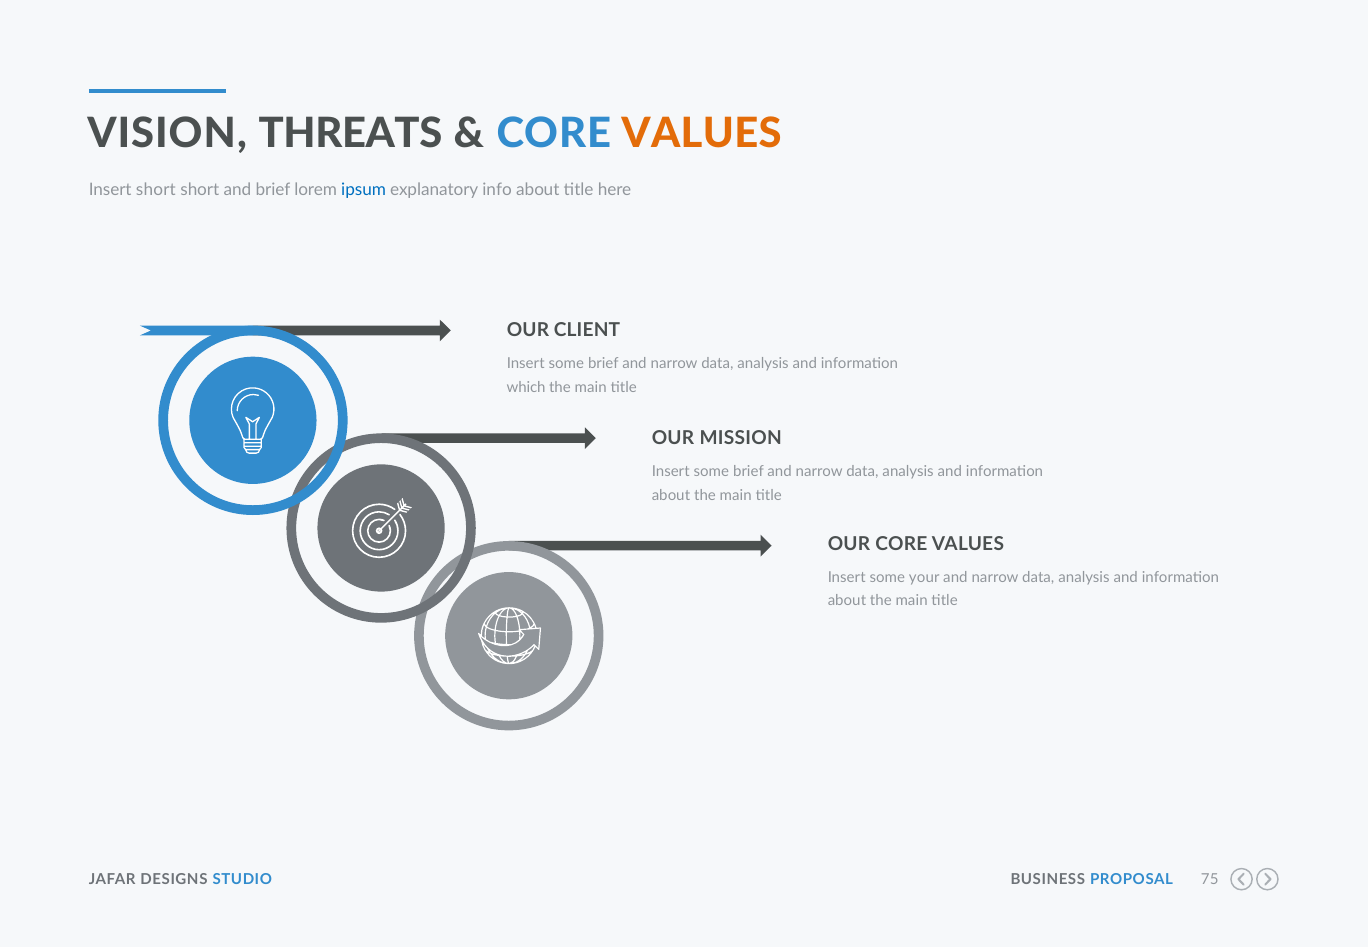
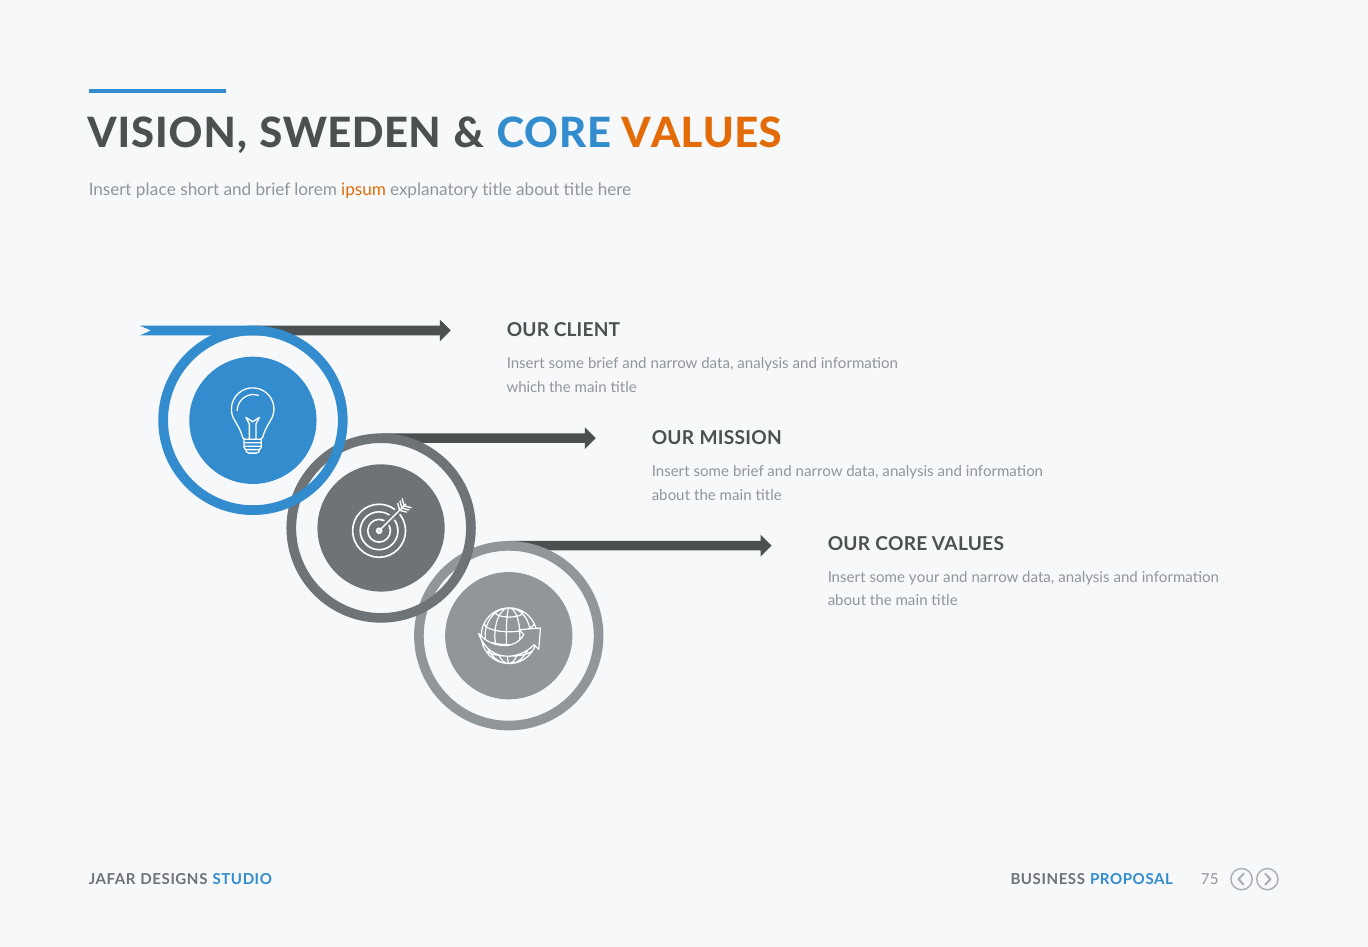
THREATS: THREATS -> SWEDEN
Insert short: short -> place
ipsum colour: blue -> orange
explanatory info: info -> title
